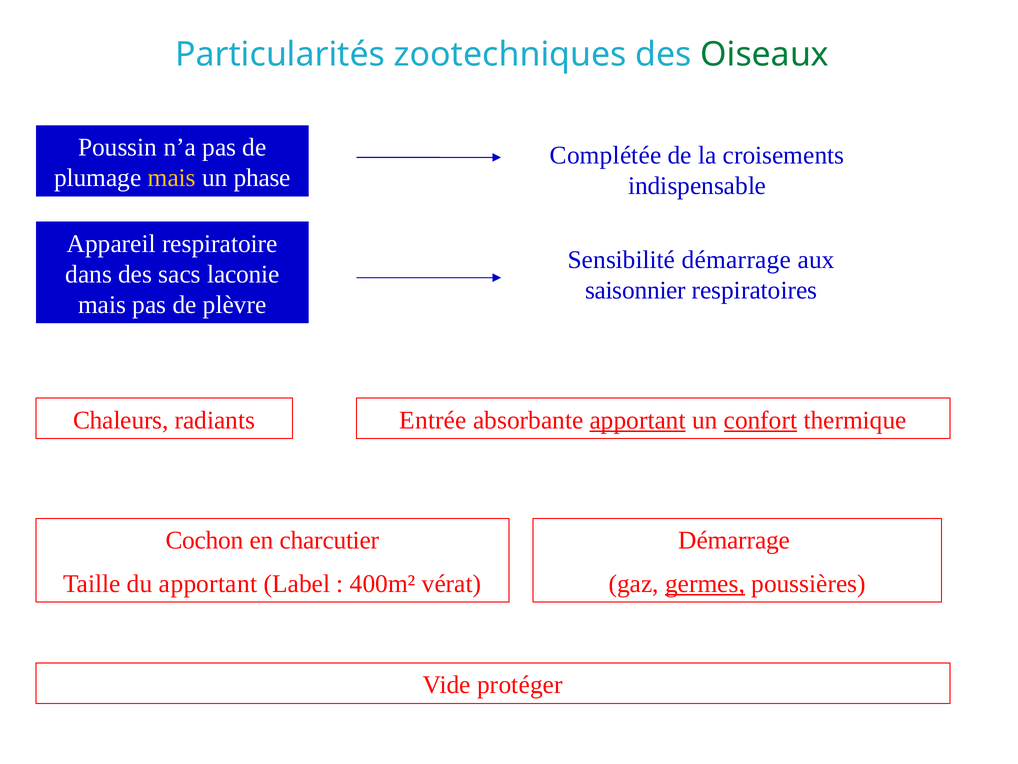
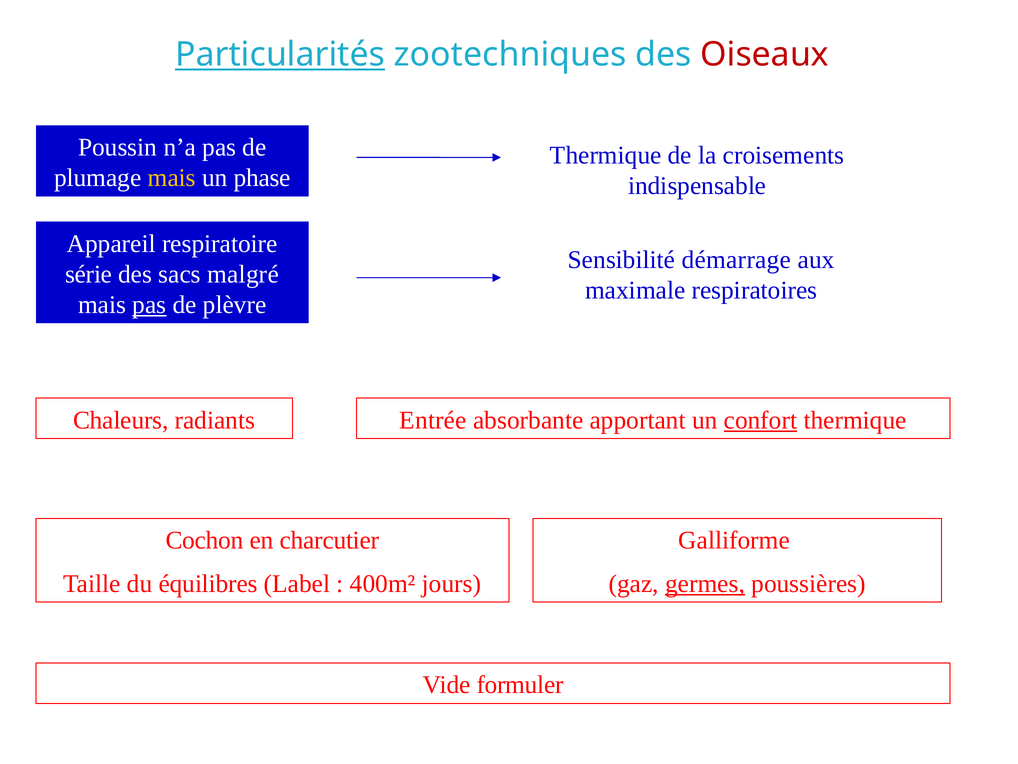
Particularités underline: none -> present
Oiseaux colour: green -> red
Complétée at (606, 155): Complétée -> Thermique
dans: dans -> série
laconie: laconie -> malgré
saisonnier: saisonnier -> maximale
pas at (149, 305) underline: none -> present
apportant at (638, 420) underline: present -> none
Démarrage at (734, 540): Démarrage -> Galliforme
du apportant: apportant -> équilibres
vérat: vérat -> jours
protéger: protéger -> formuler
